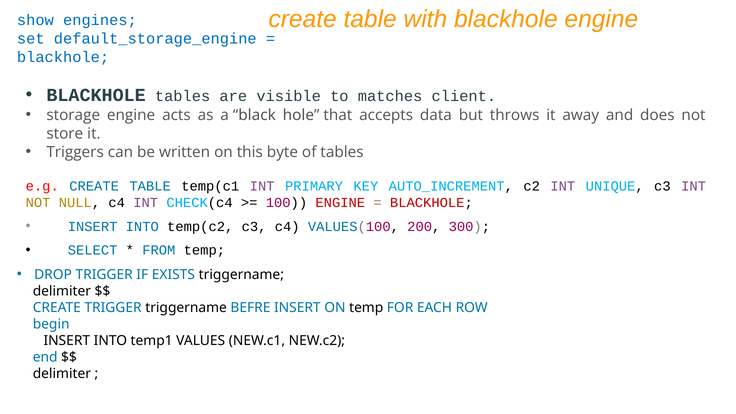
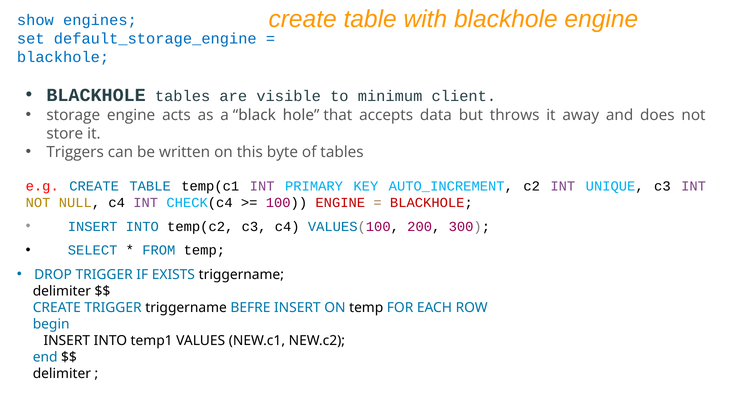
matches: matches -> minimum
